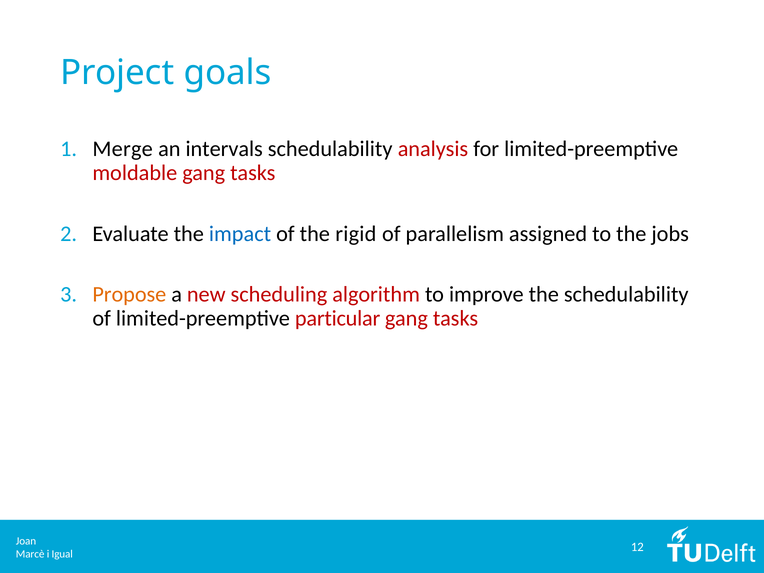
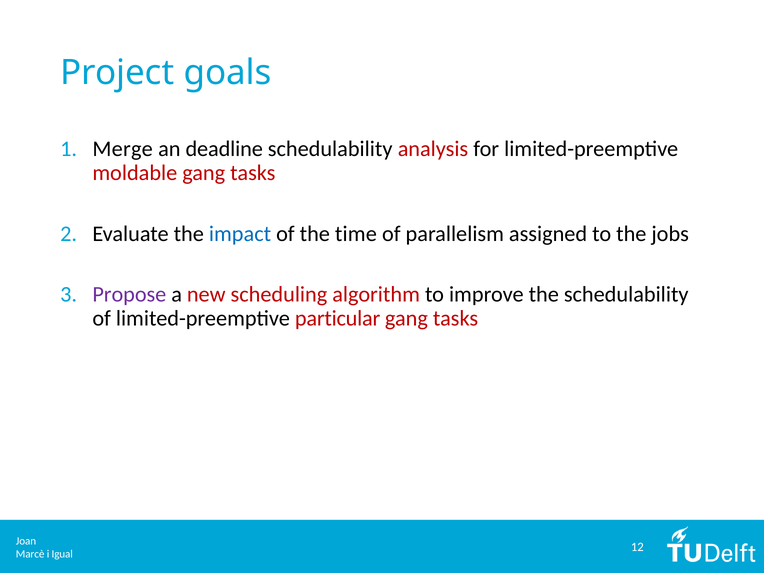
intervals: intervals -> deadline
rigid: rigid -> time
Propose colour: orange -> purple
